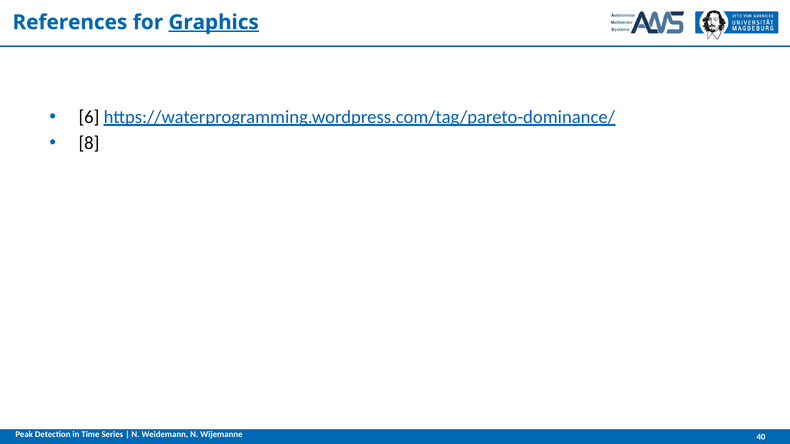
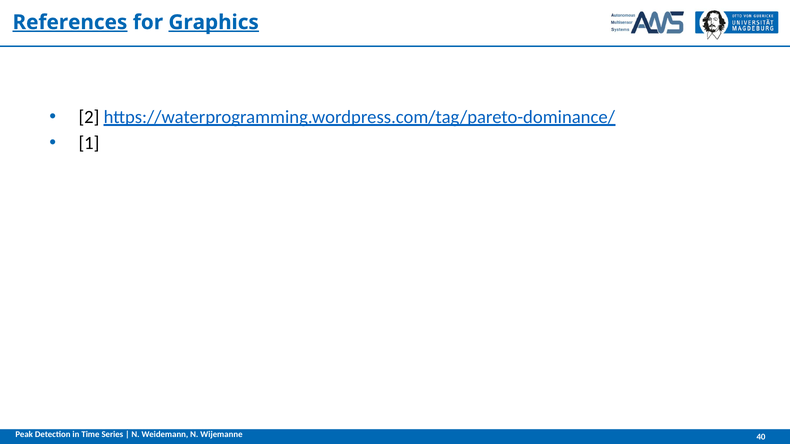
References underline: none -> present
6: 6 -> 2
8: 8 -> 1
